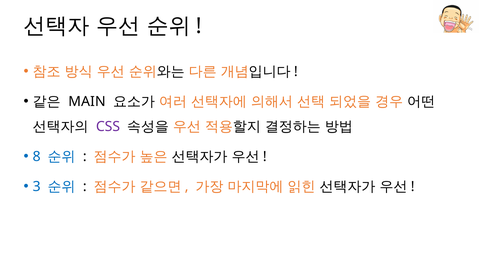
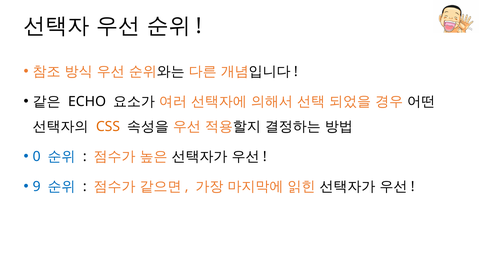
MAIN: MAIN -> ECHO
CSS colour: purple -> orange
8: 8 -> 0
3: 3 -> 9
